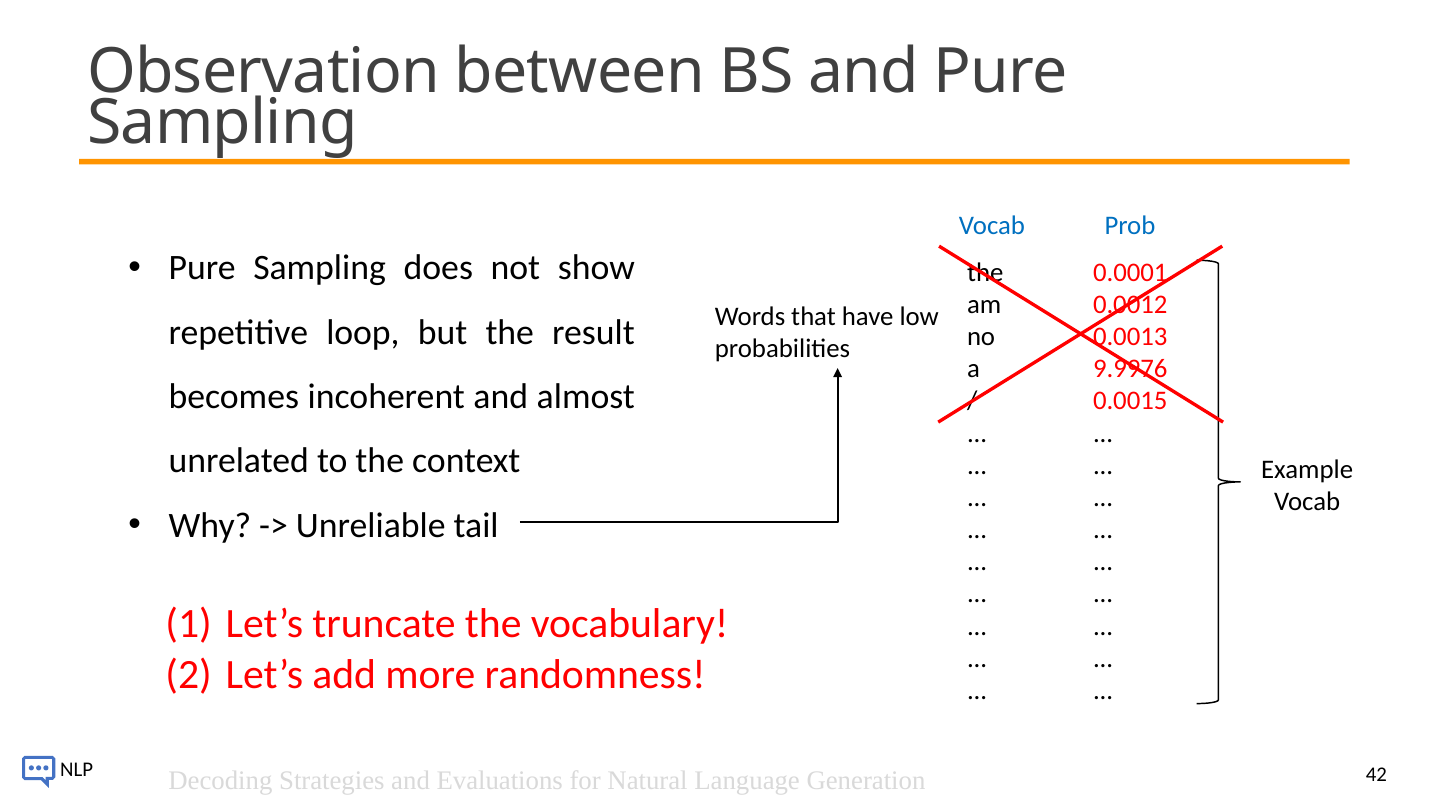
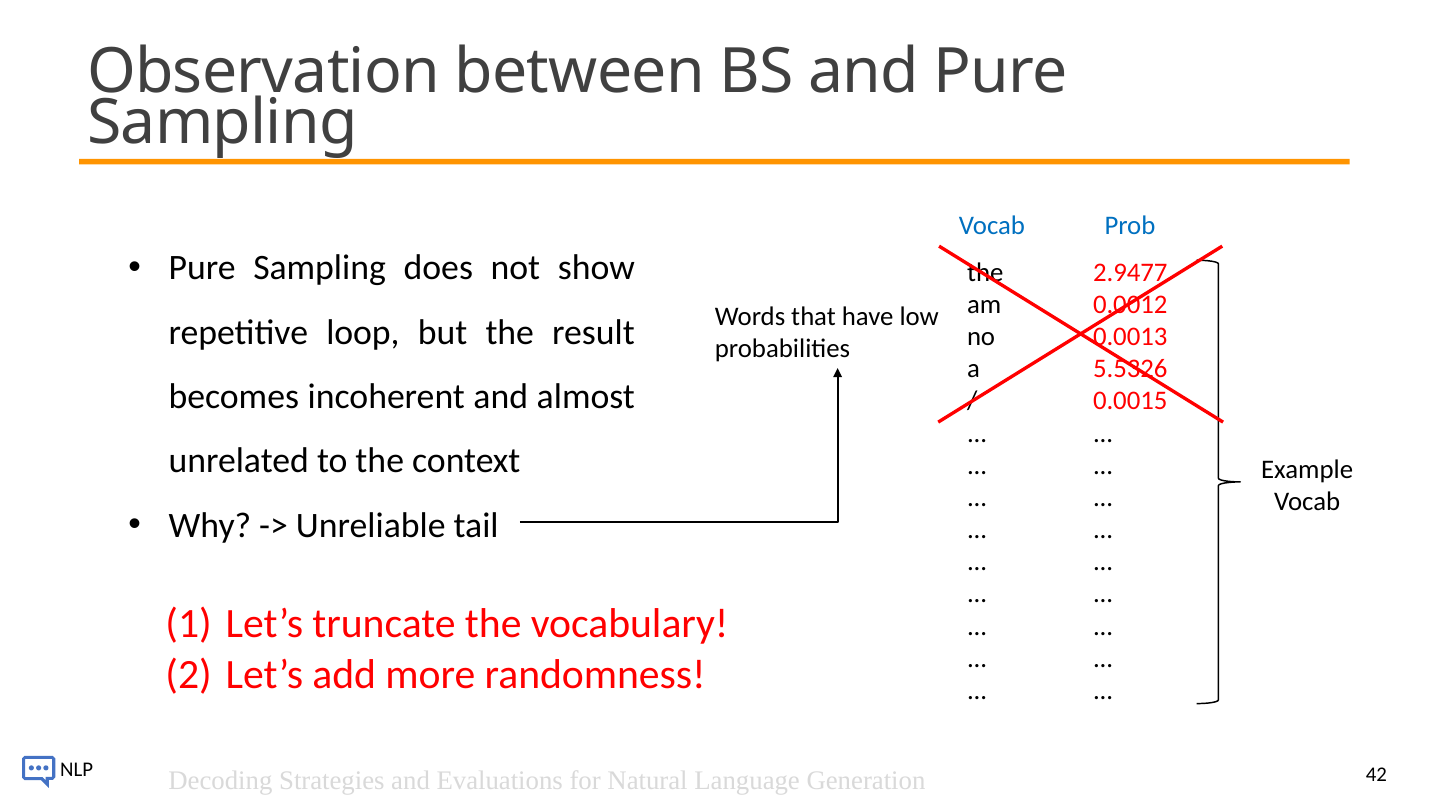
0.0001: 0.0001 -> 2.9477
9.9976: 9.9976 -> 5.5326
